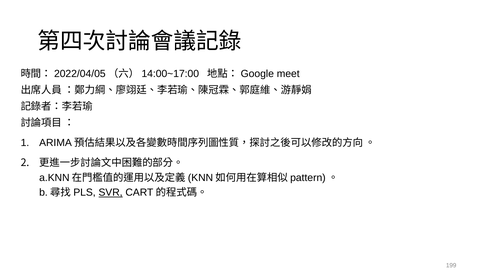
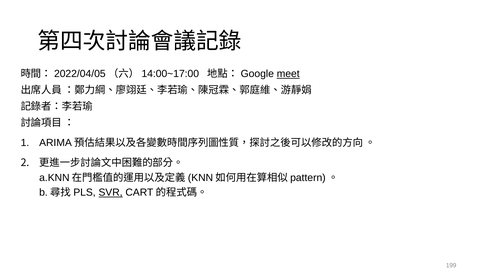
meet underline: none -> present
